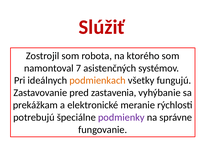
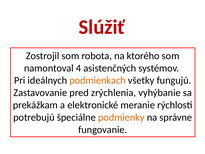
7: 7 -> 4
zastavenia: zastavenia -> zrýchlenia
podmienky colour: purple -> orange
